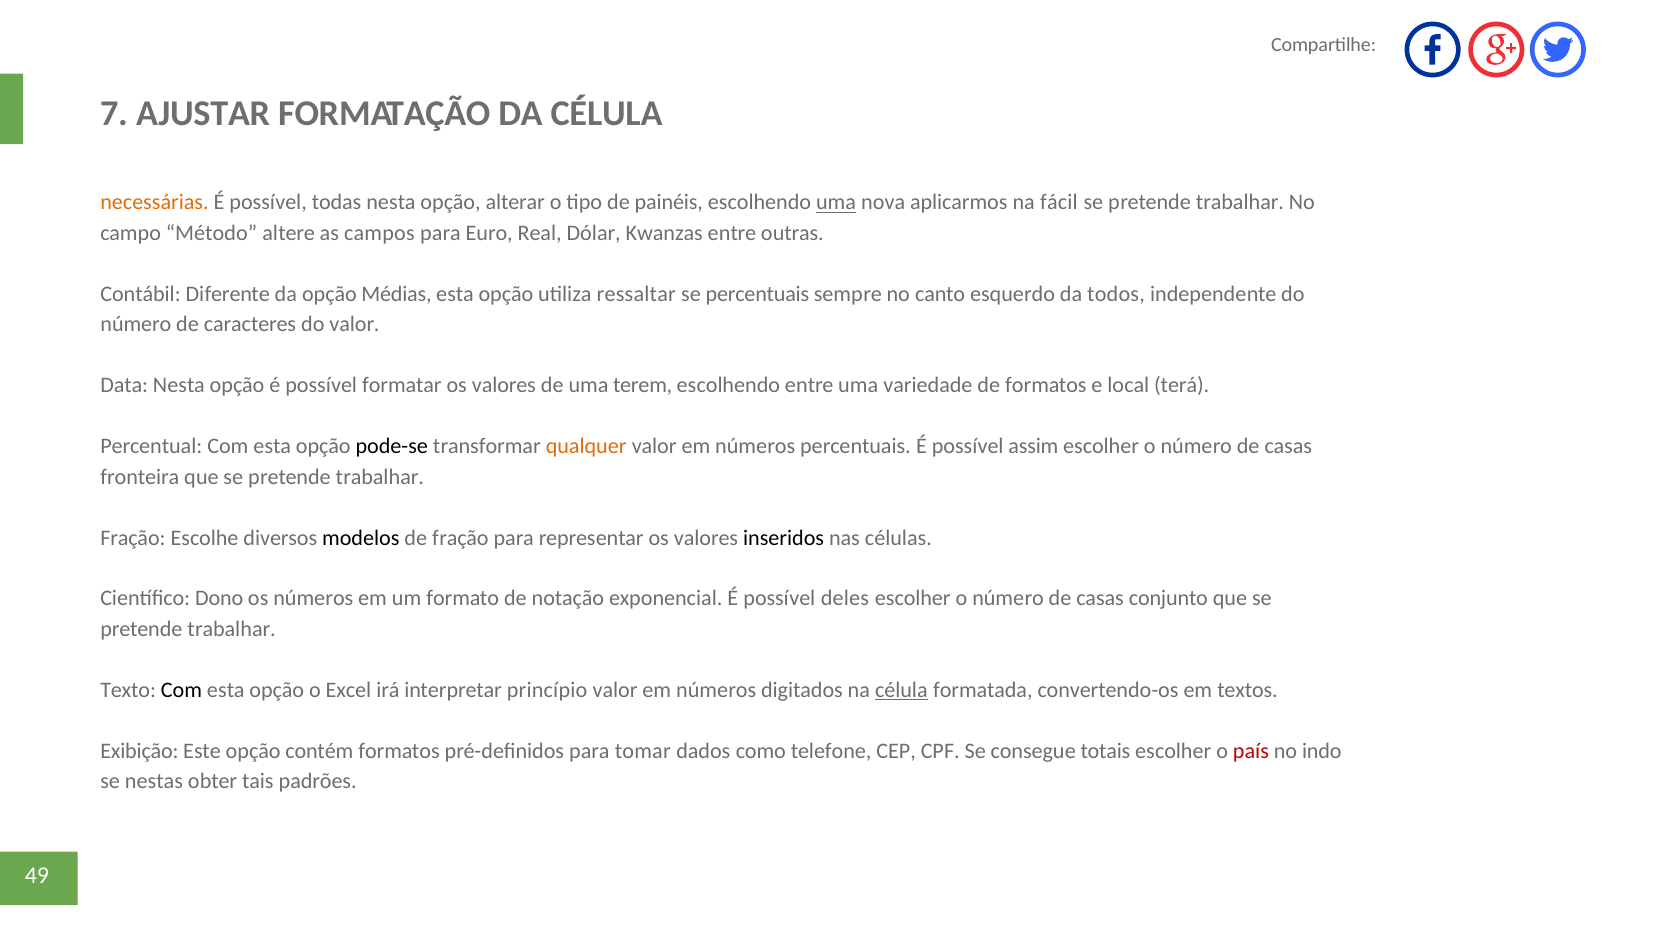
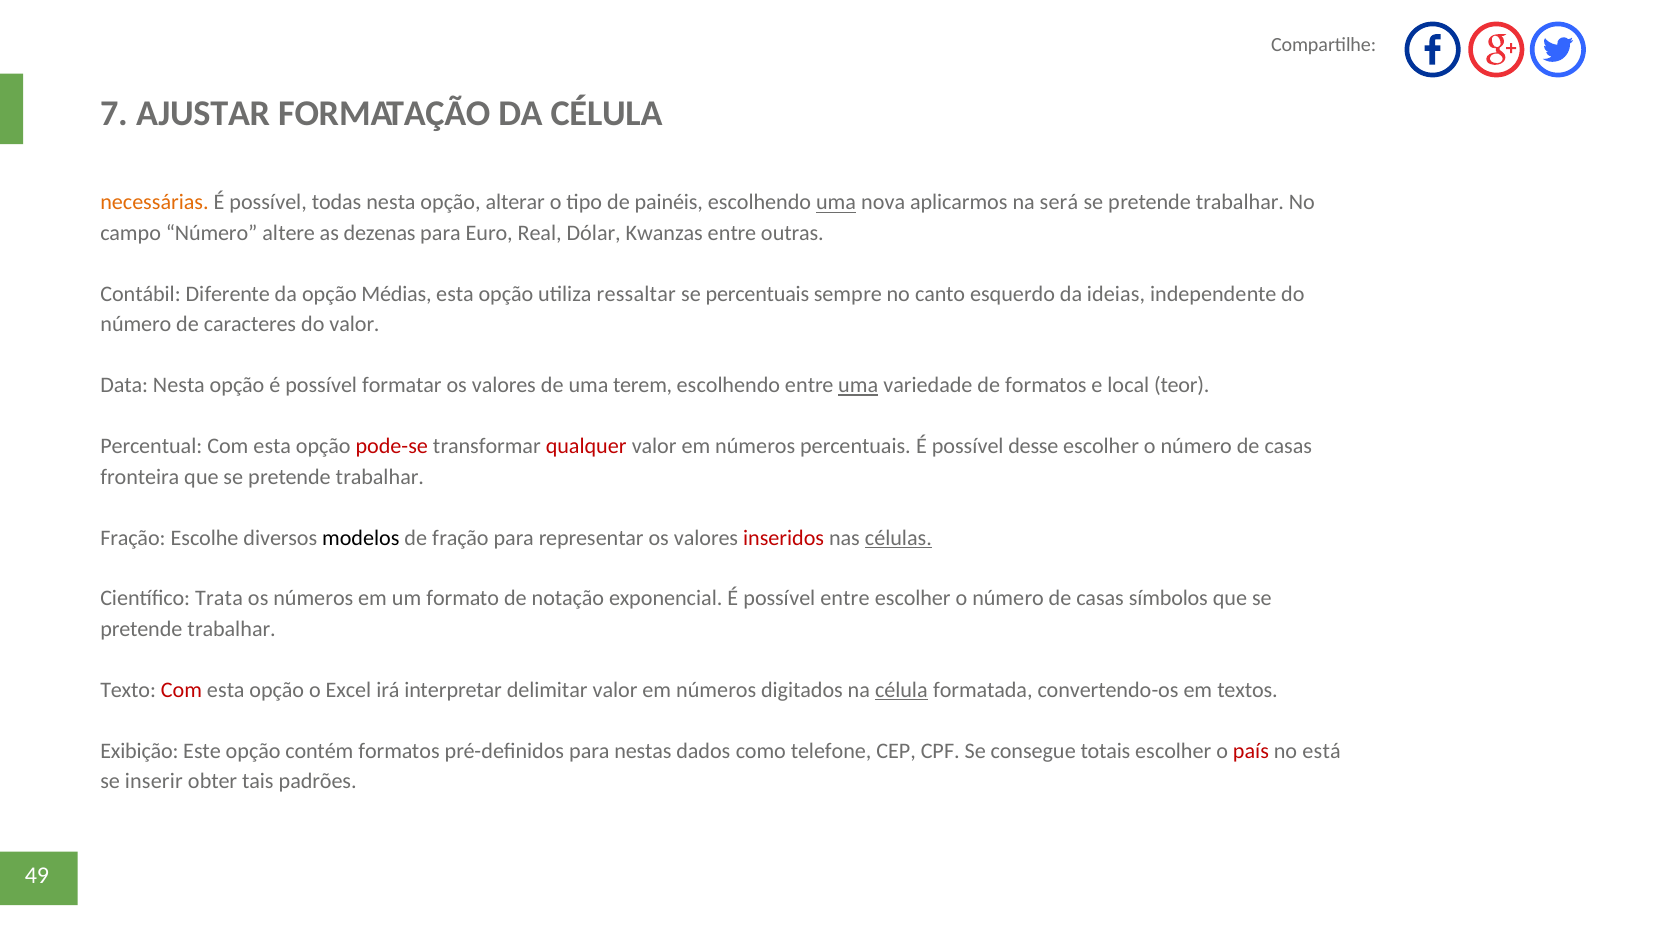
fácil: fácil -> será
campo Método: Método -> Número
campos: campos -> dezenas
todos: todos -> ideias
uma at (858, 386) underline: none -> present
terá: terá -> teor
pode-se colour: black -> red
qualquer colour: orange -> red
assim: assim -> desse
inseridos colour: black -> red
células underline: none -> present
Dono: Dono -> Trata
possível deles: deles -> entre
conjunto: conjunto -> símbolos
Com at (181, 690) colour: black -> red
princípio: princípio -> delimitar
tomar: tomar -> nestas
indo: indo -> está
nestas: nestas -> inserir
